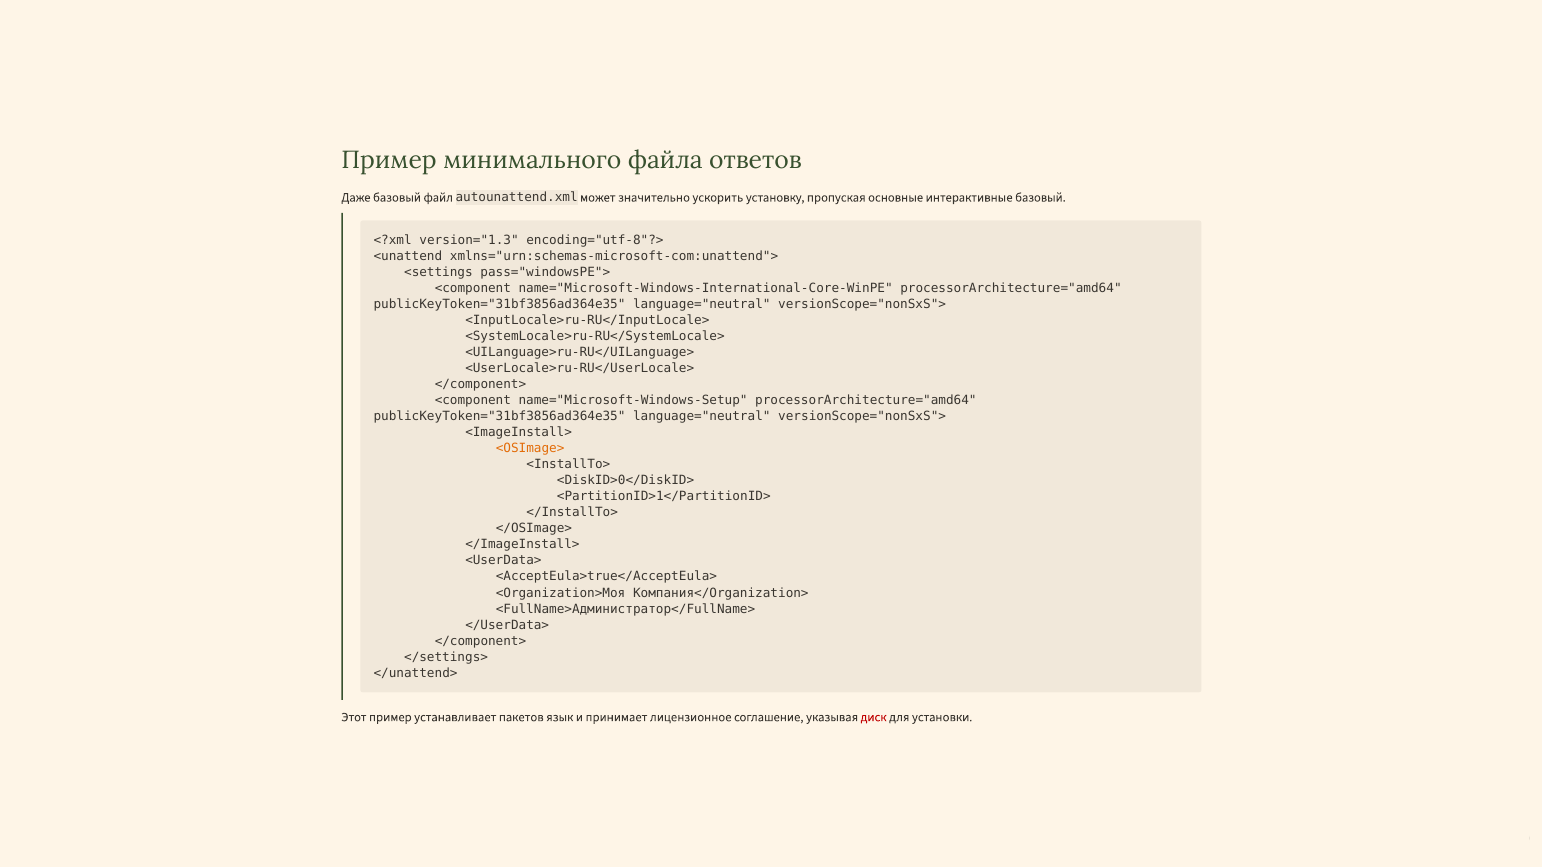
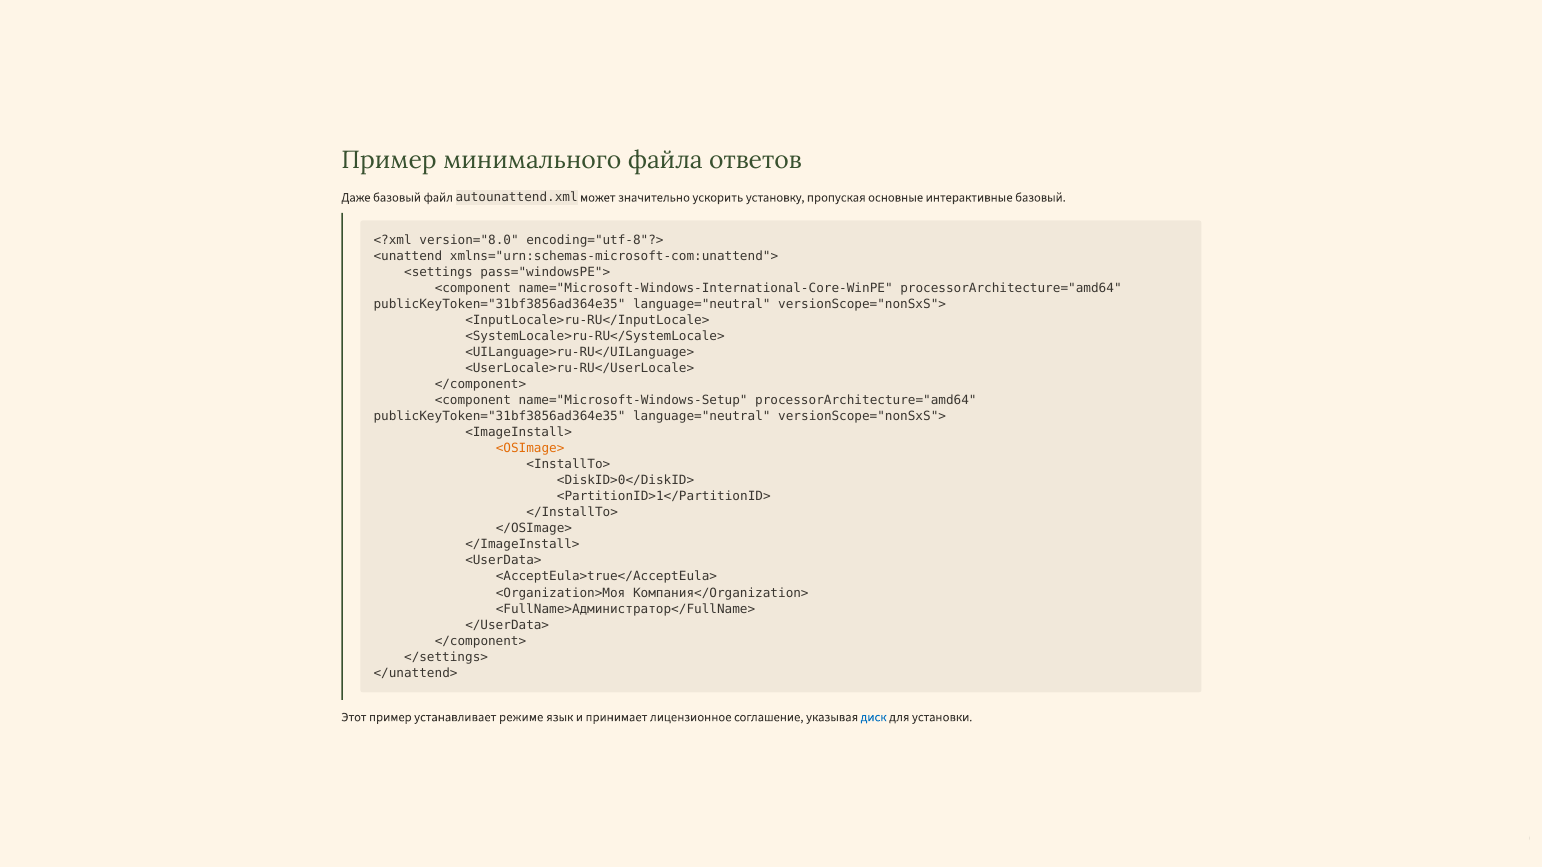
version="1.3: version="1.3 -> version="8.0
пакетов: пакетов -> режиме
диск colour: red -> blue
